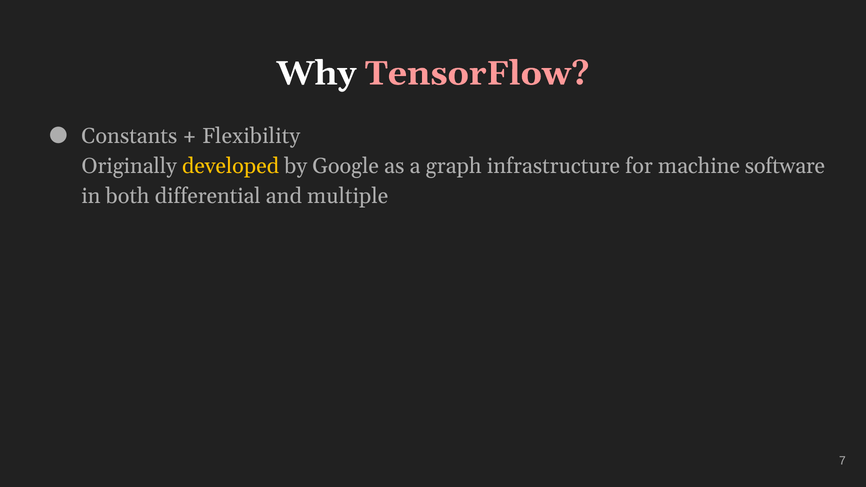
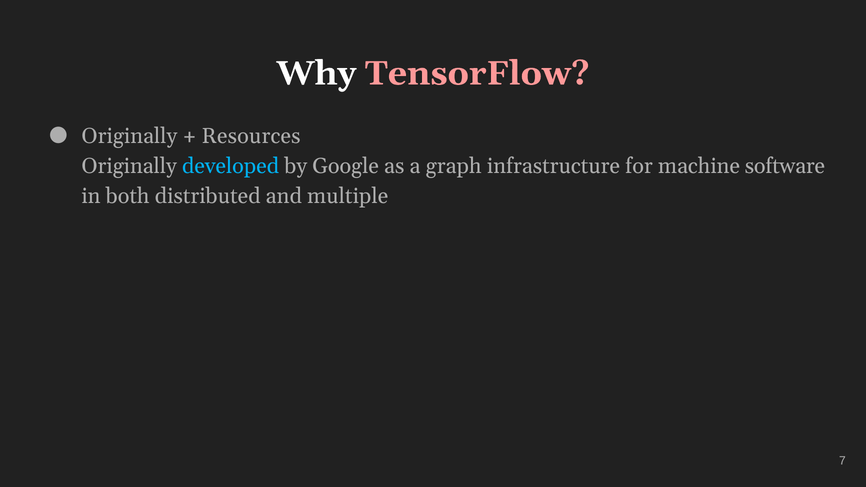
Constants at (129, 136): Constants -> Originally
Flexibility: Flexibility -> Resources
developed colour: yellow -> light blue
differential: differential -> distributed
